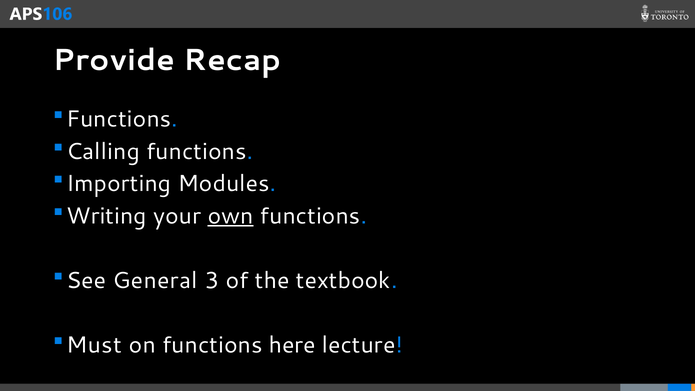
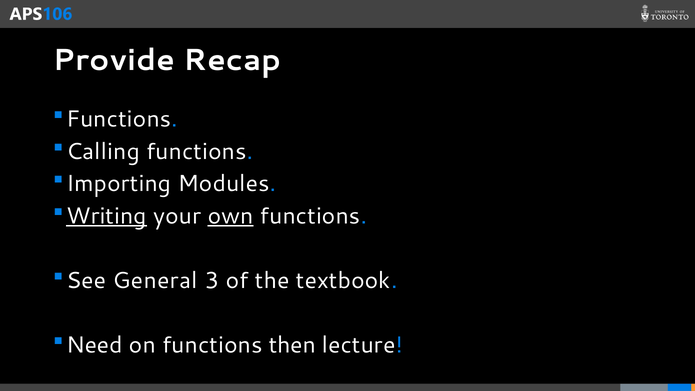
Writing underline: none -> present
Must: Must -> Need
here: here -> then
